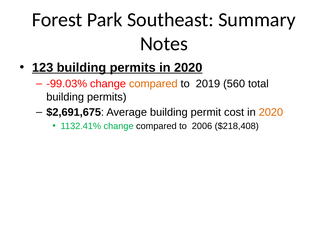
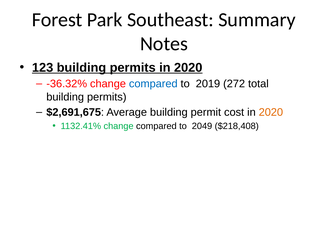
-99.03%: -99.03% -> -36.32%
compared at (153, 84) colour: orange -> blue
560: 560 -> 272
2006: 2006 -> 2049
